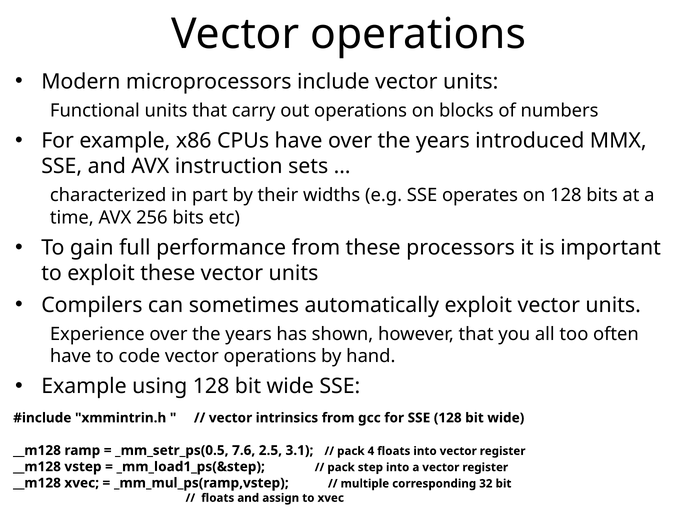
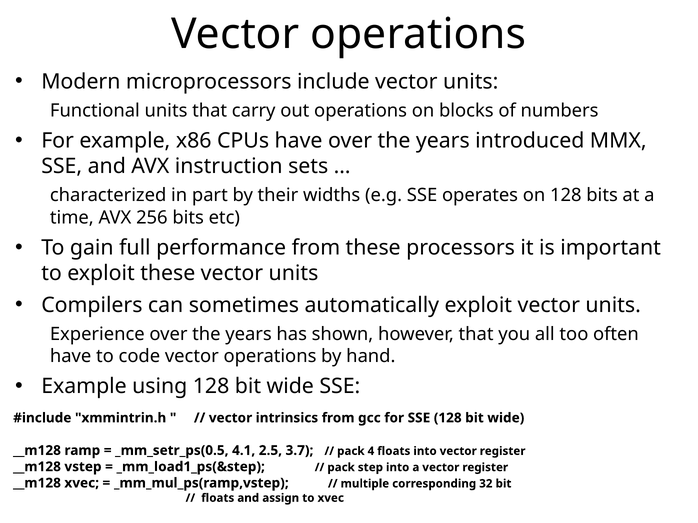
7.6: 7.6 -> 4.1
3.1: 3.1 -> 3.7
